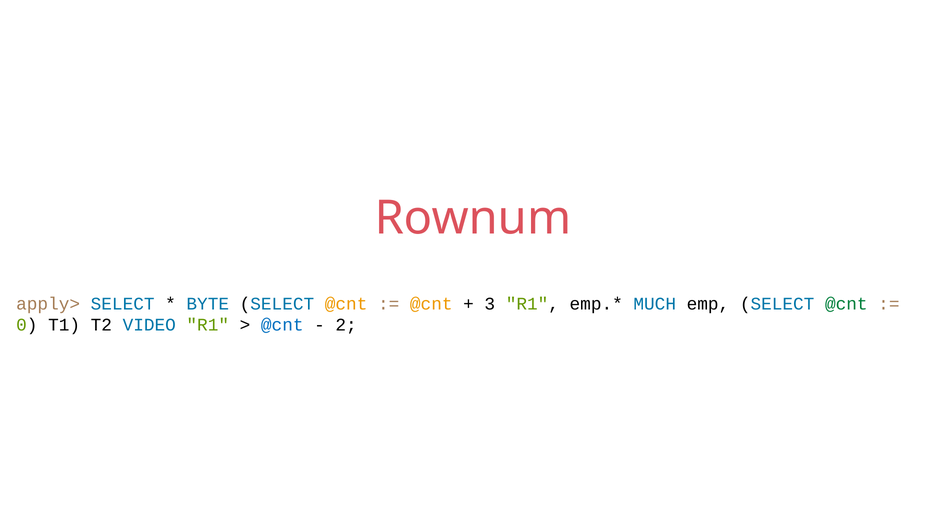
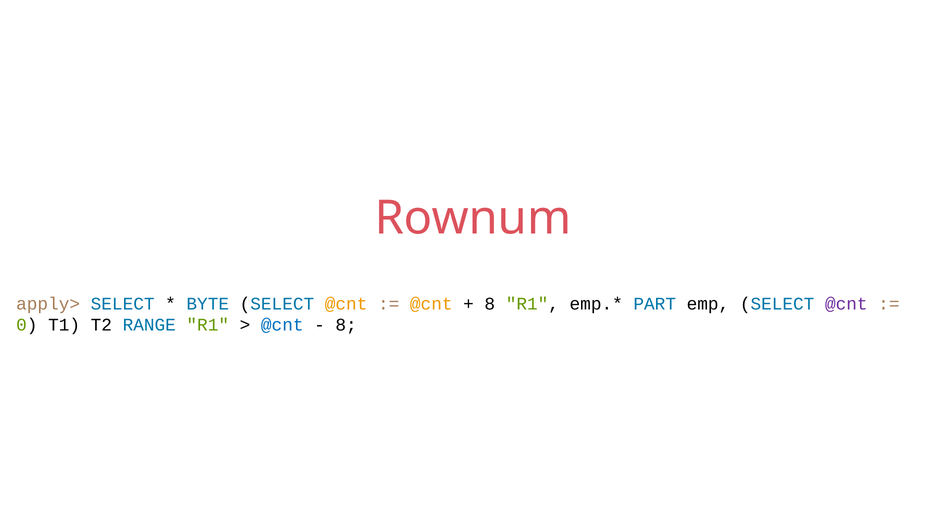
3 at (490, 304): 3 -> 8
MUCH: MUCH -> PART
@cnt at (846, 304) colour: green -> purple
VIDEO: VIDEO -> RANGE
2 at (346, 325): 2 -> 8
